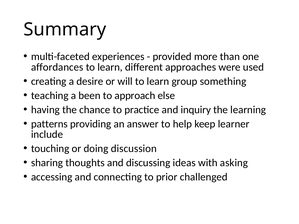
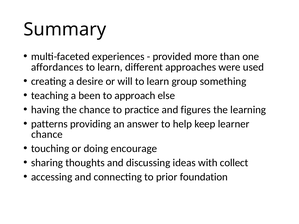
inquiry: inquiry -> figures
include at (47, 135): include -> chance
discussion: discussion -> encourage
asking: asking -> collect
challenged: challenged -> foundation
